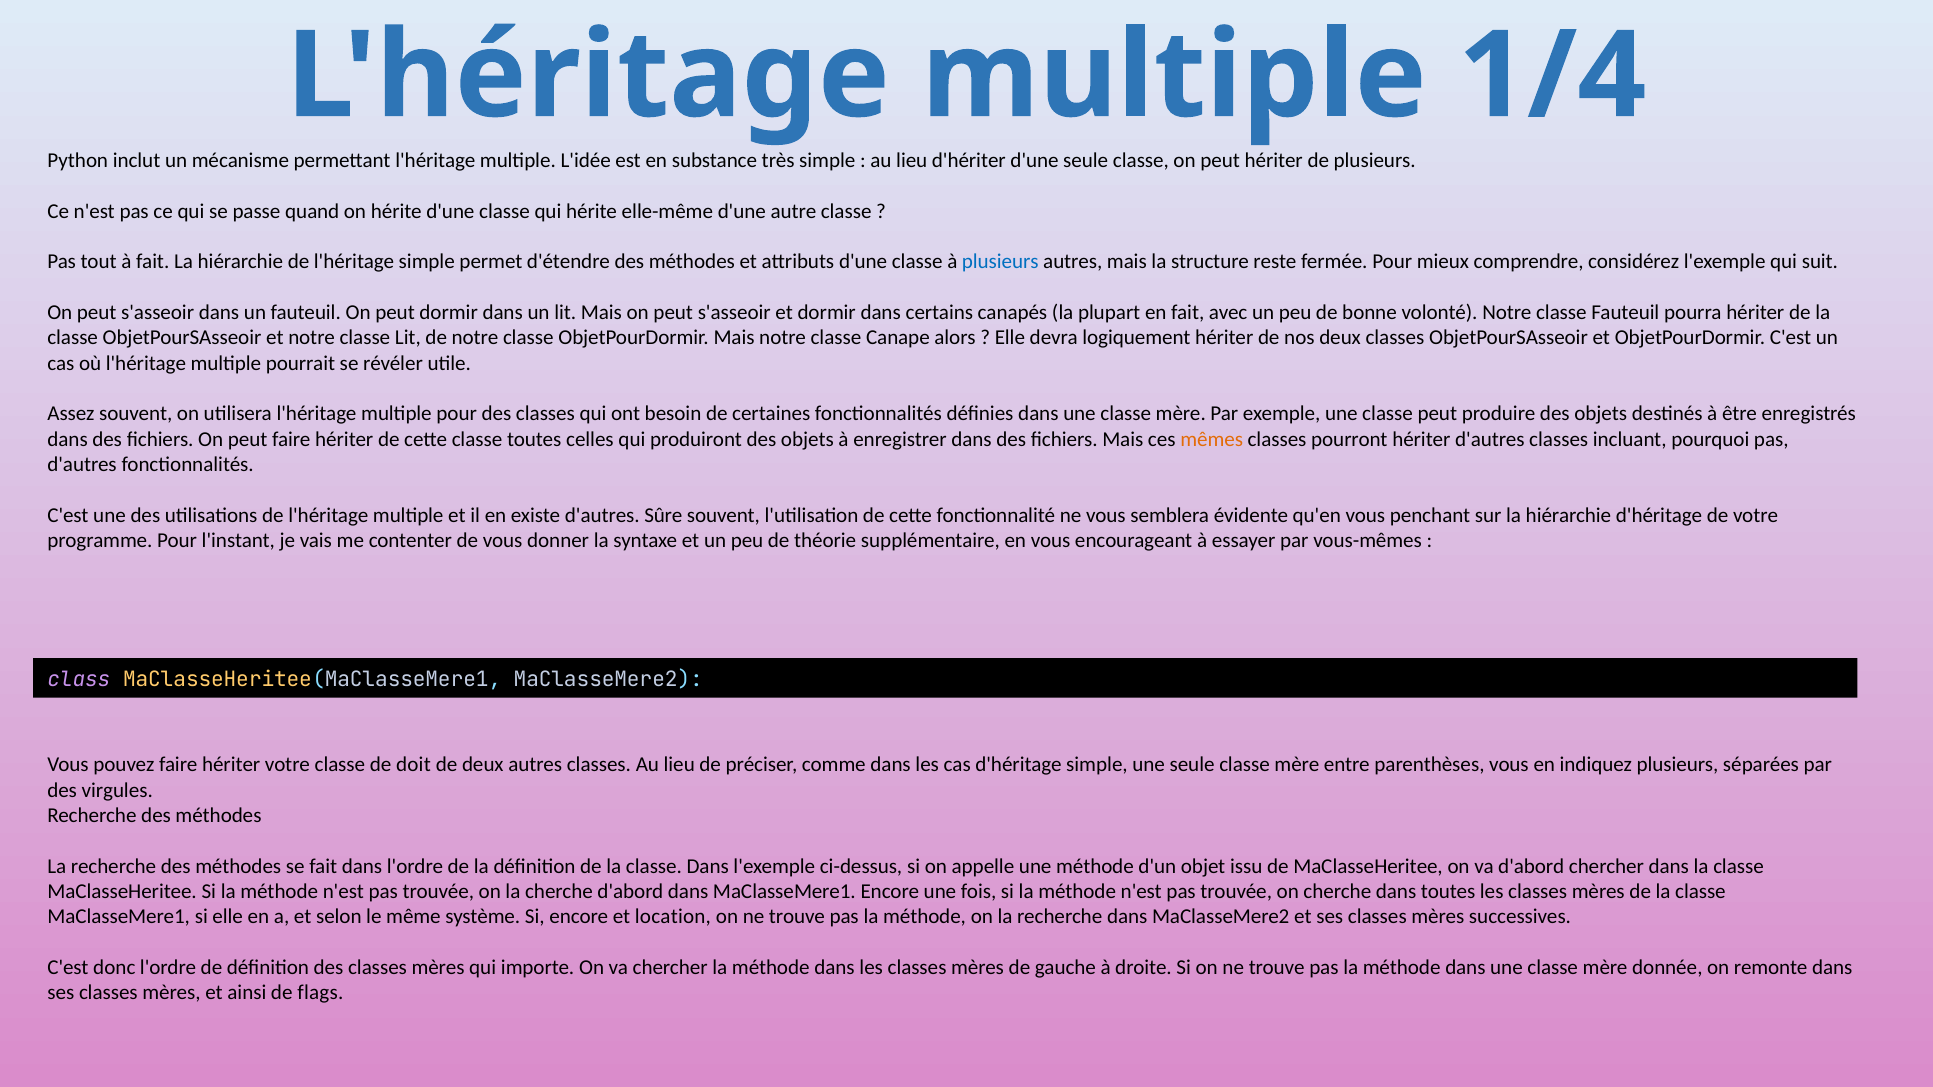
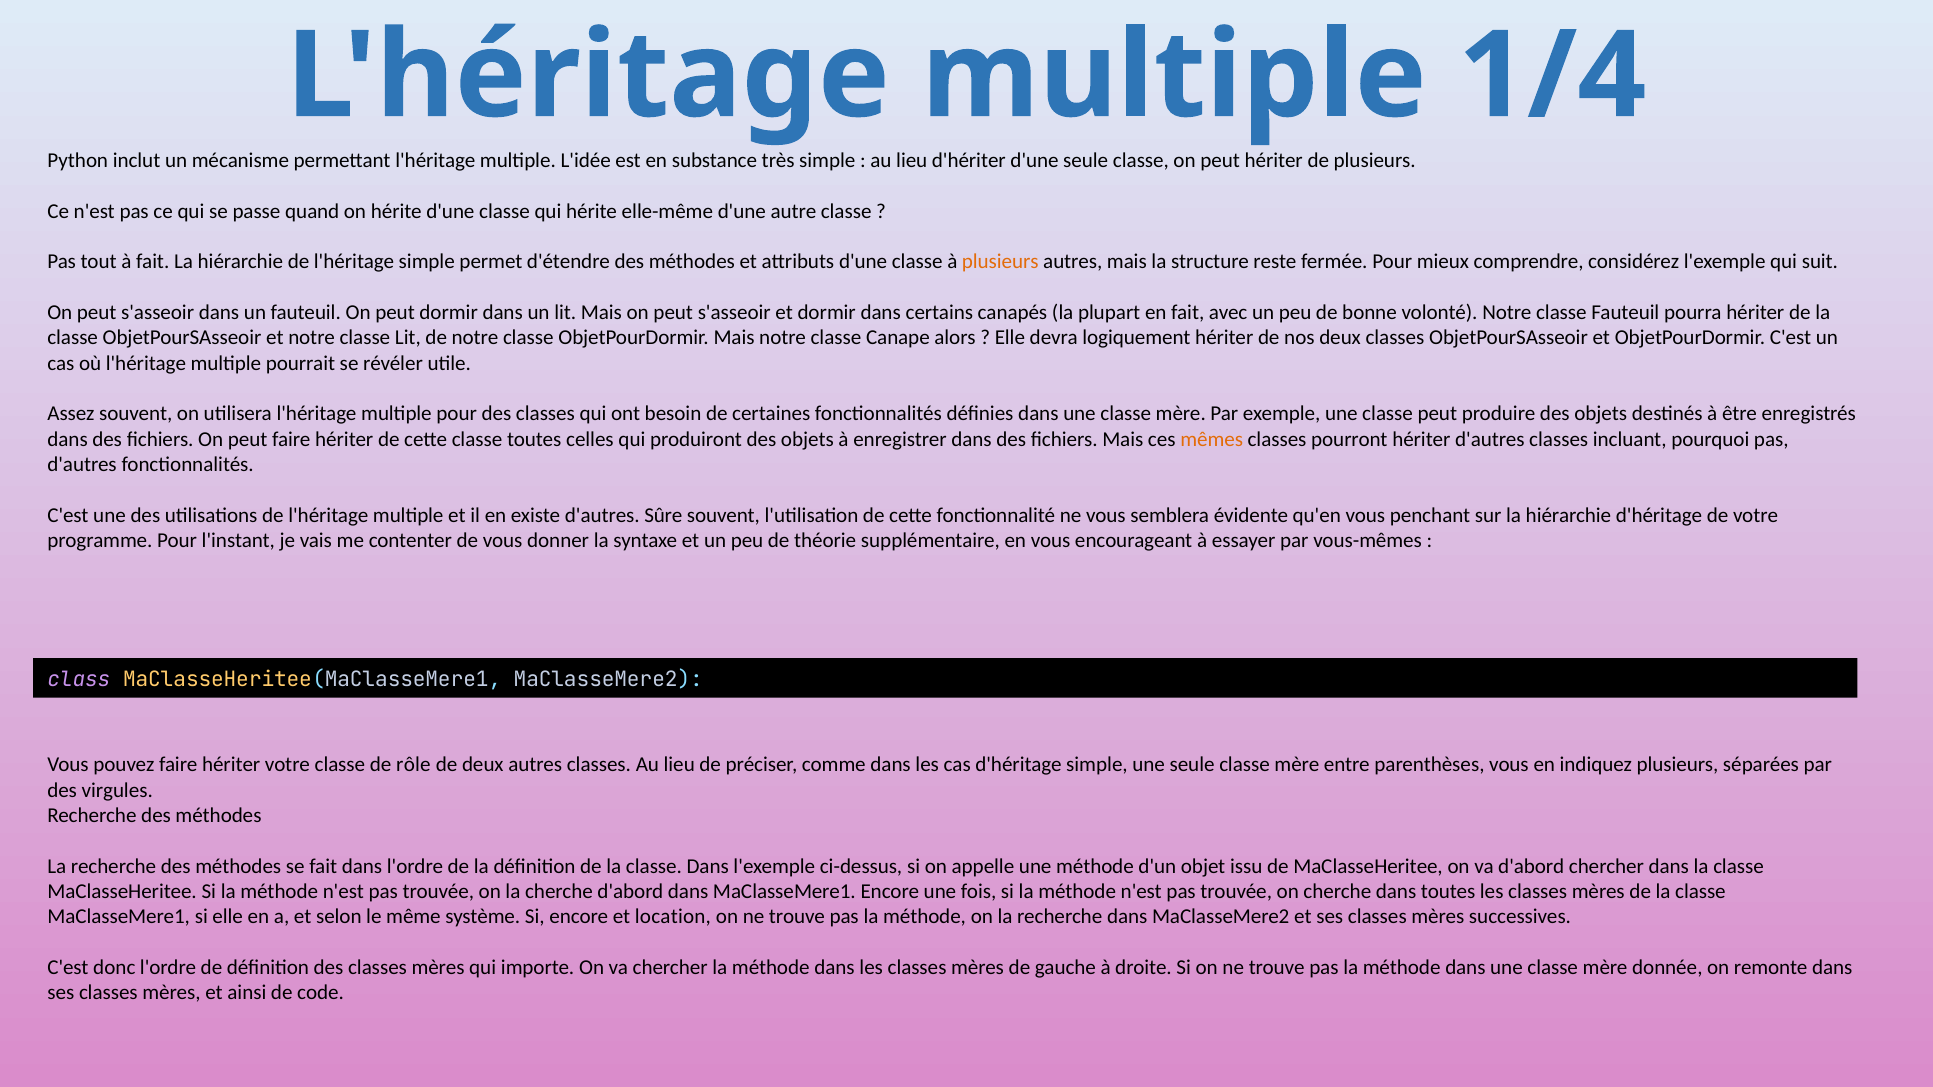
plusieurs at (1000, 262) colour: blue -> orange
doit: doit -> rôle
flags: flags -> code
